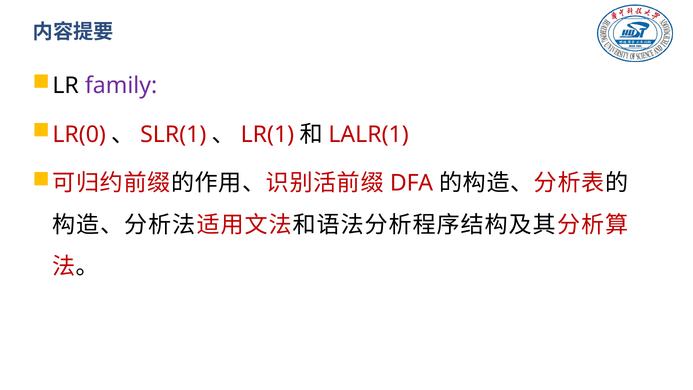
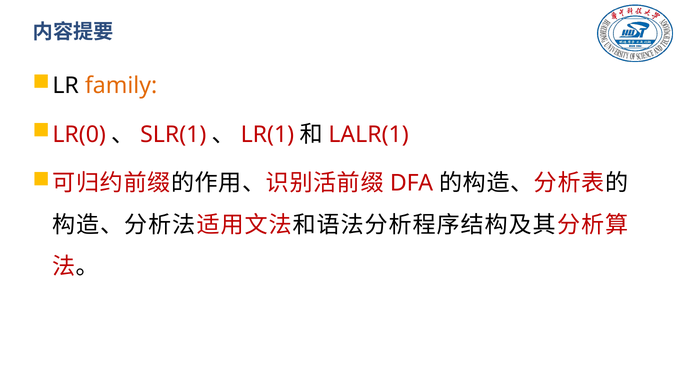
family colour: purple -> orange
